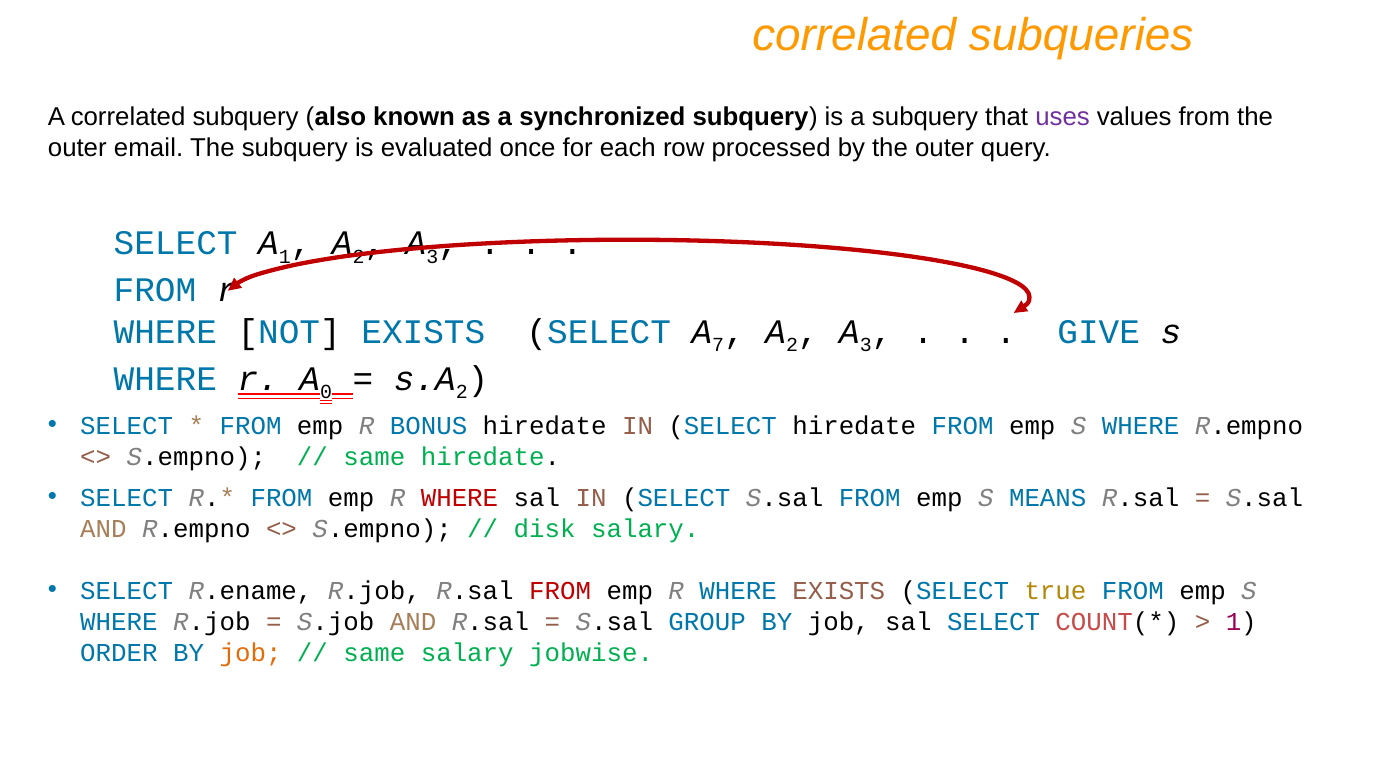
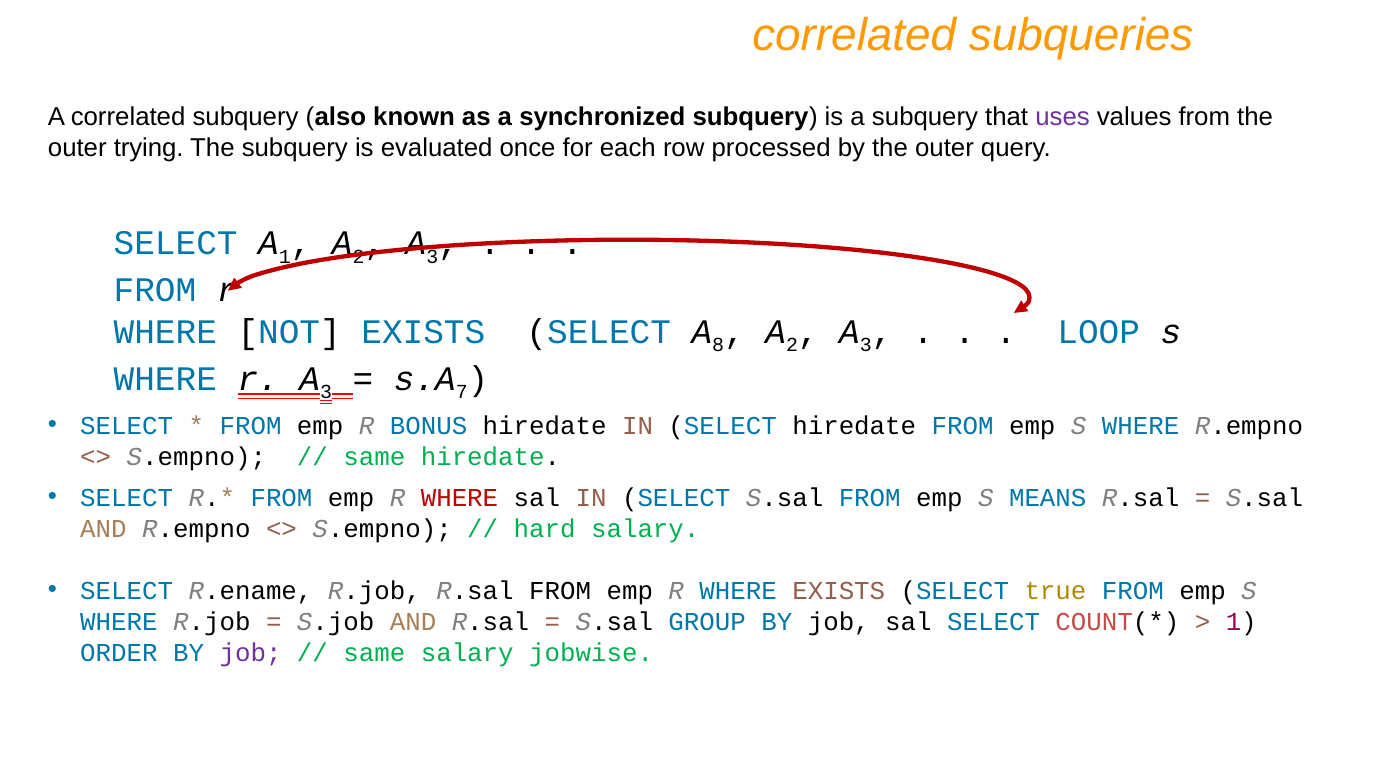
email: email -> trying
7: 7 -> 8
GIVE: GIVE -> LOOP
r A 0: 0 -> 3
2 at (462, 392): 2 -> 7
disk: disk -> hard
FROM at (560, 591) colour: red -> black
job at (251, 653) colour: orange -> purple
